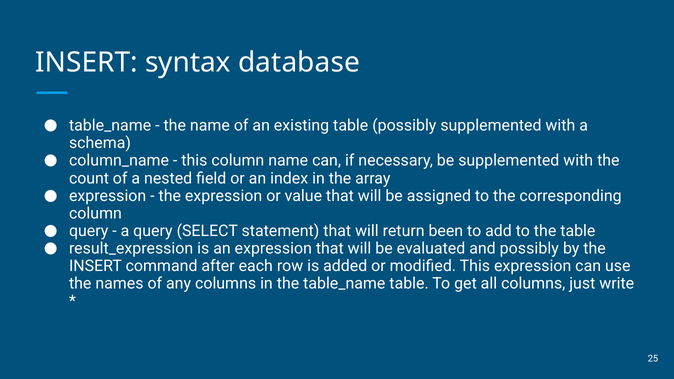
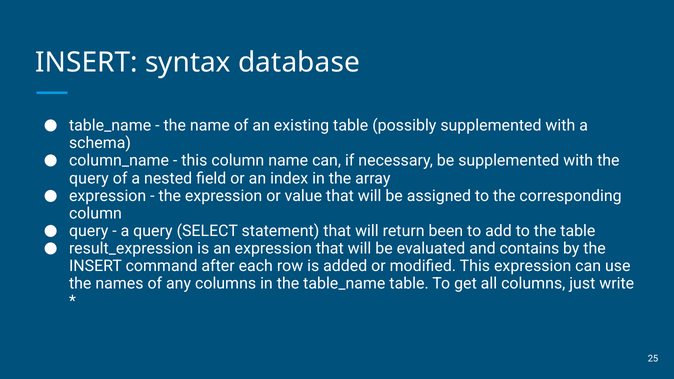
count at (89, 178): count -> query
and possibly: possibly -> contains
